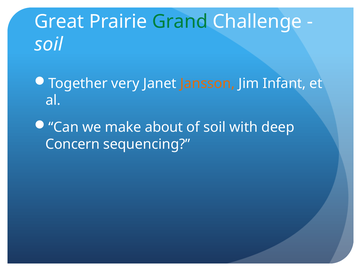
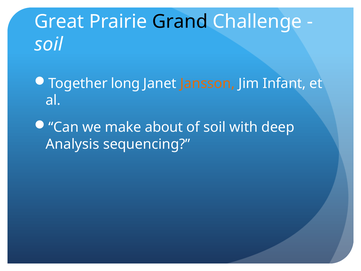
Grand colour: green -> black
very: very -> long
Concern: Concern -> Analysis
